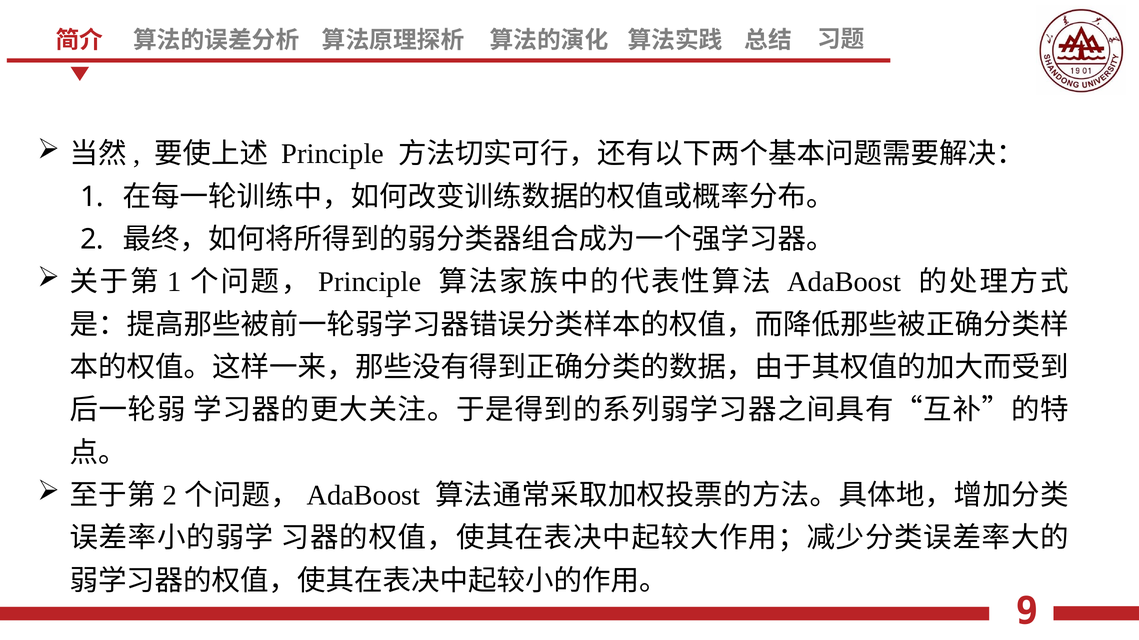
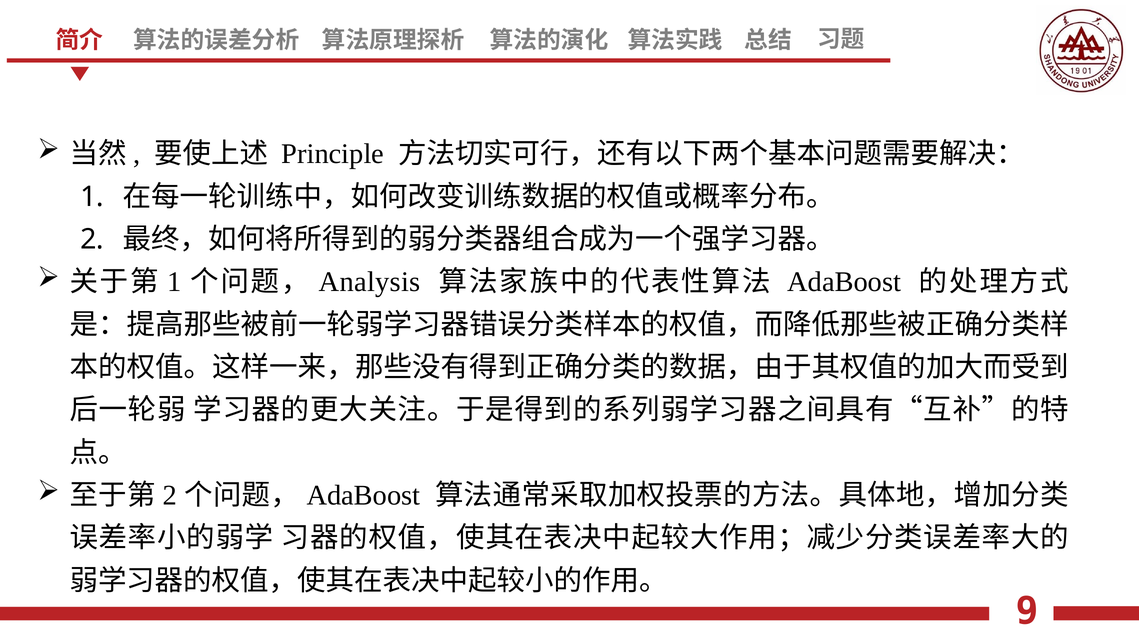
Principle at (370, 282): Principle -> Analysis
